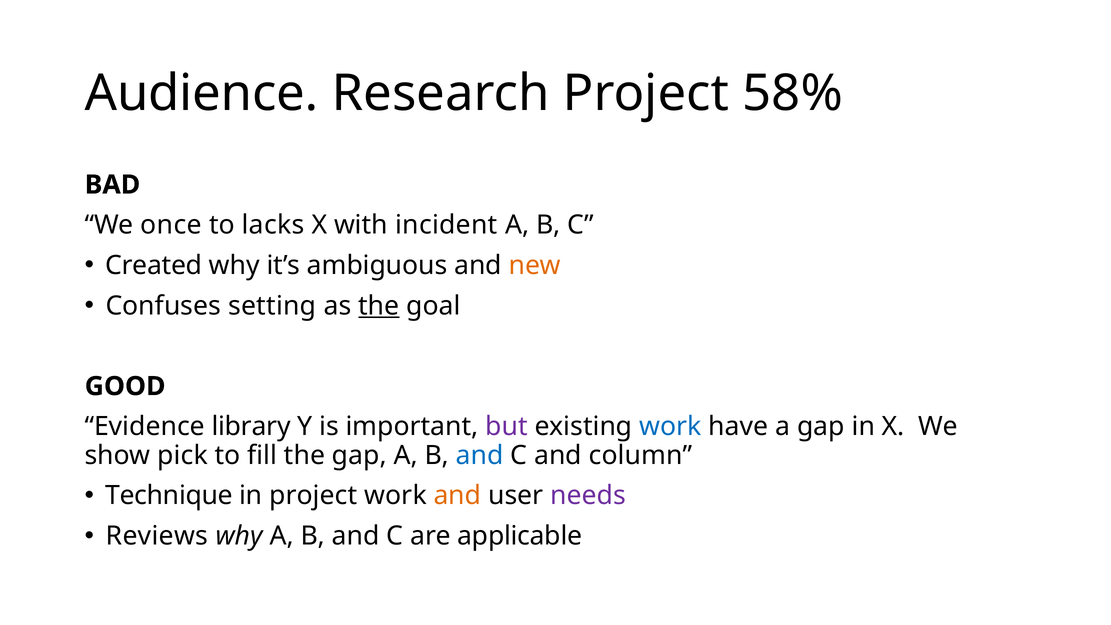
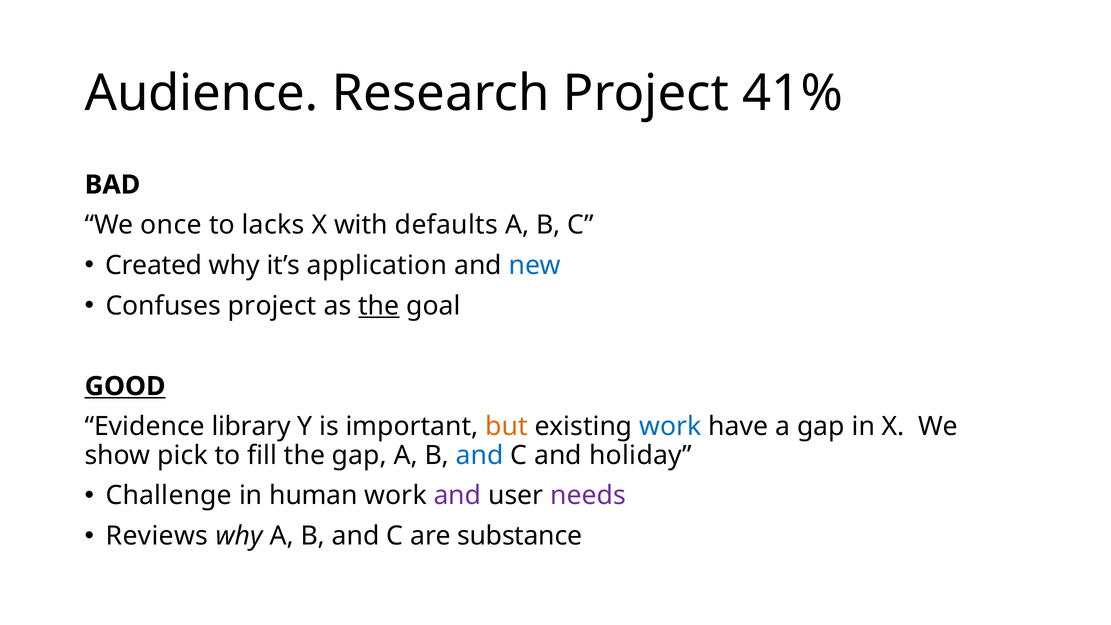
58%: 58% -> 41%
incident: incident -> defaults
ambiguous: ambiguous -> application
new colour: orange -> blue
Confuses setting: setting -> project
GOOD underline: none -> present
but colour: purple -> orange
column: column -> holiday
Technique: Technique -> Challenge
in project: project -> human
and at (457, 496) colour: orange -> purple
applicable: applicable -> substance
